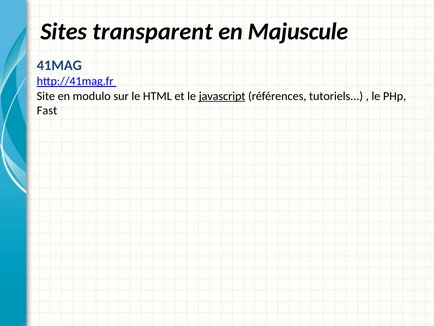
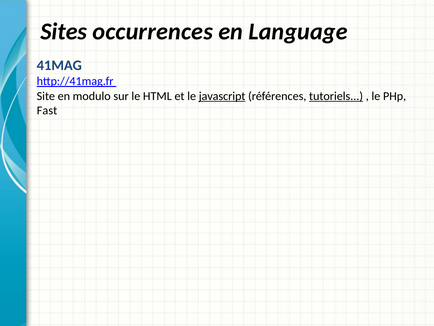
transparent: transparent -> occurrences
Majuscule: Majuscule -> Language
tutoriels underline: none -> present
